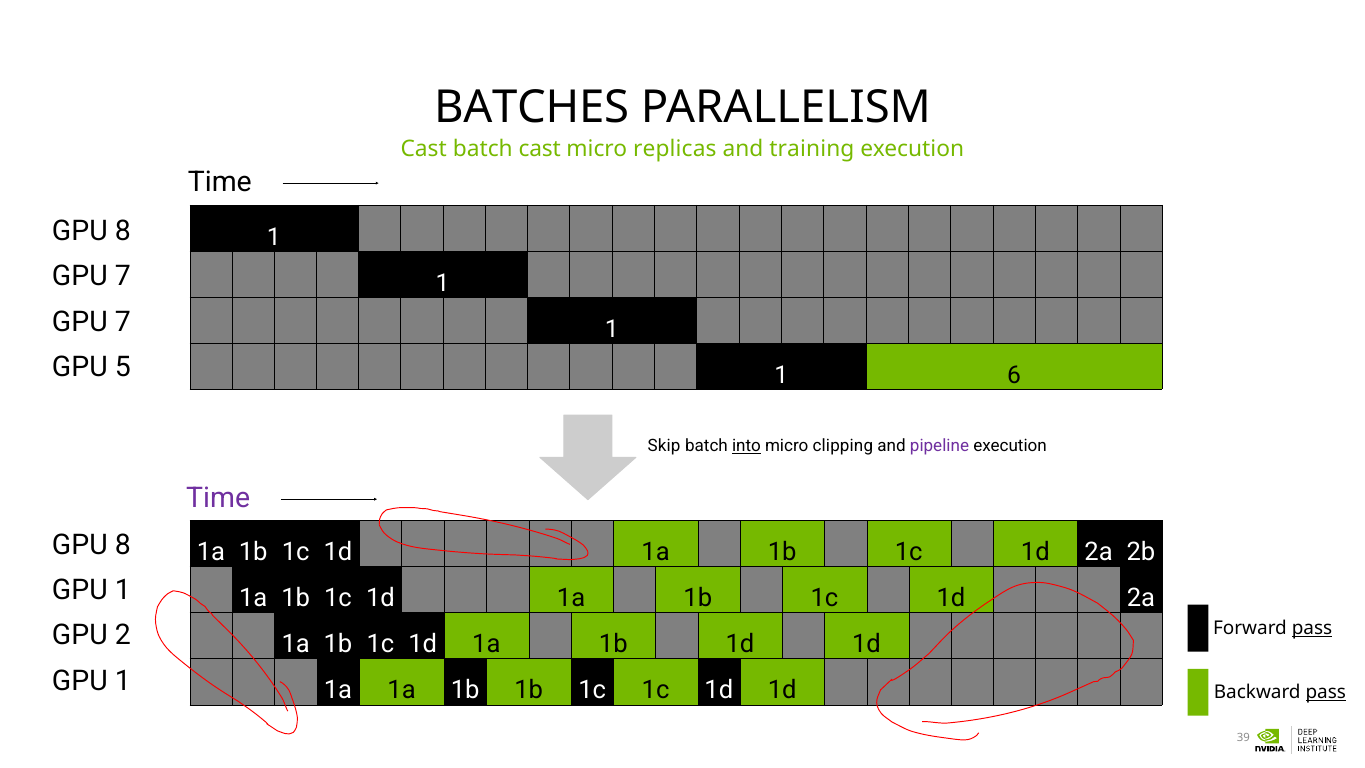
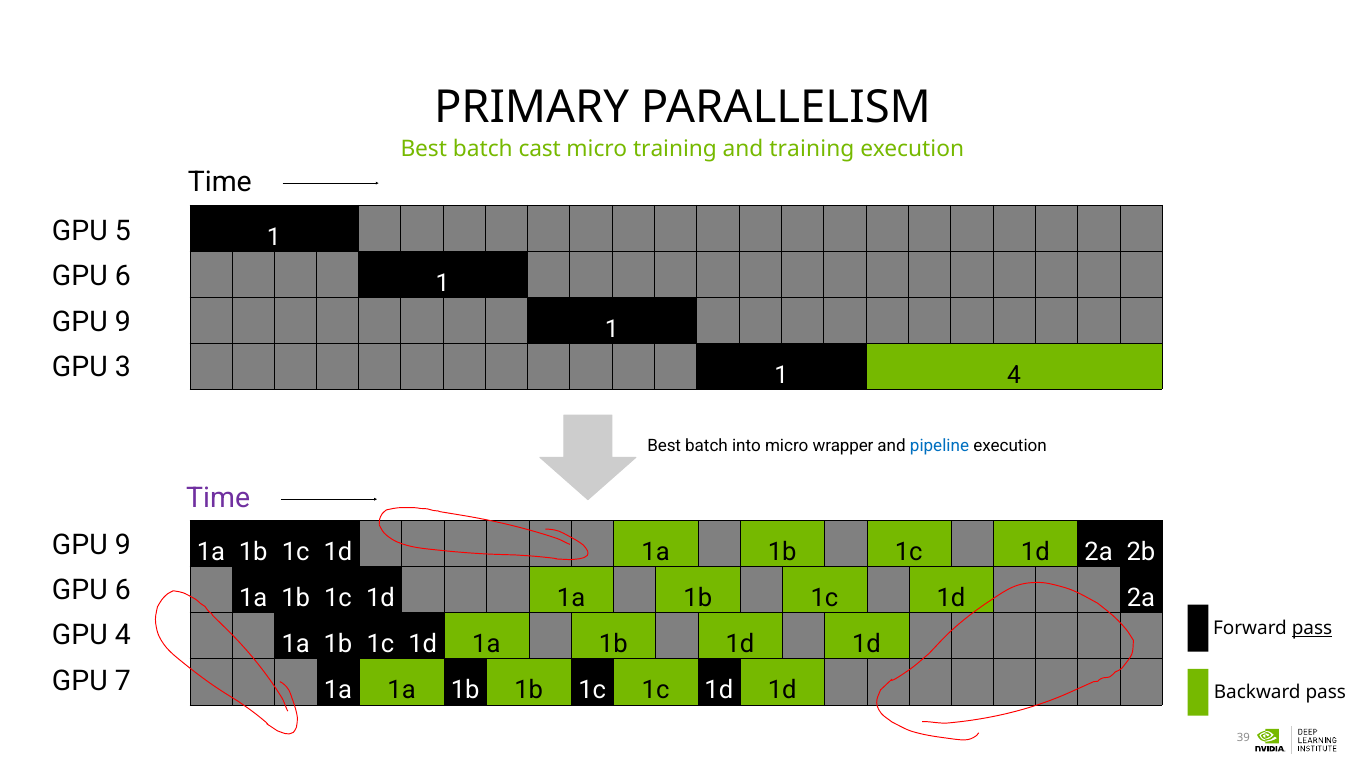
BATCHES: BATCHES -> PRIMARY
Cast at (424, 149): Cast -> Best
micro replicas: replicas -> training
8 at (123, 231): 8 -> 5
7 at (123, 276): 7 -> 6
7 at (123, 322): 7 -> 9
5: 5 -> 3
1 6: 6 -> 4
Skip at (664, 446): Skip -> Best
into underline: present -> none
clipping: clipping -> wrapper
pipeline colour: purple -> blue
8 at (123, 545): 8 -> 9
1 at (123, 590): 1 -> 6
GPU 2: 2 -> 4
1 at (123, 681): 1 -> 7
pass at (1326, 692) underline: present -> none
